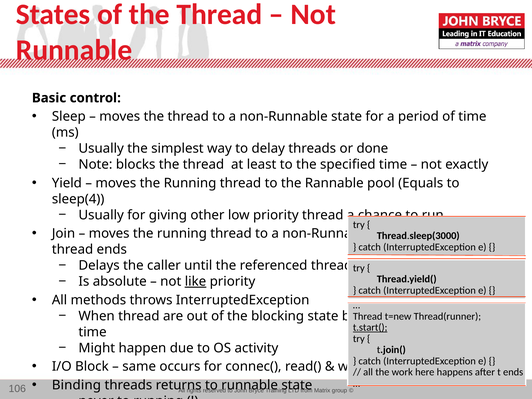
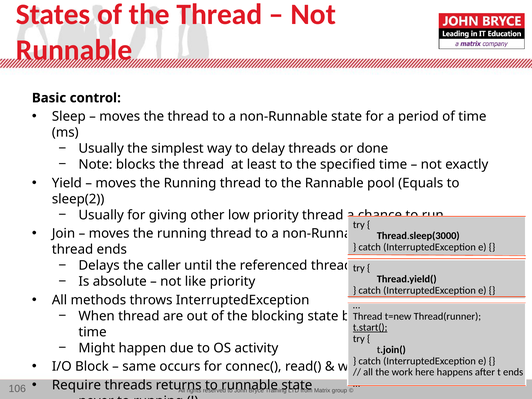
sleep(4: sleep(4 -> sleep(2
like underline: present -> none
Binding: Binding -> Require
